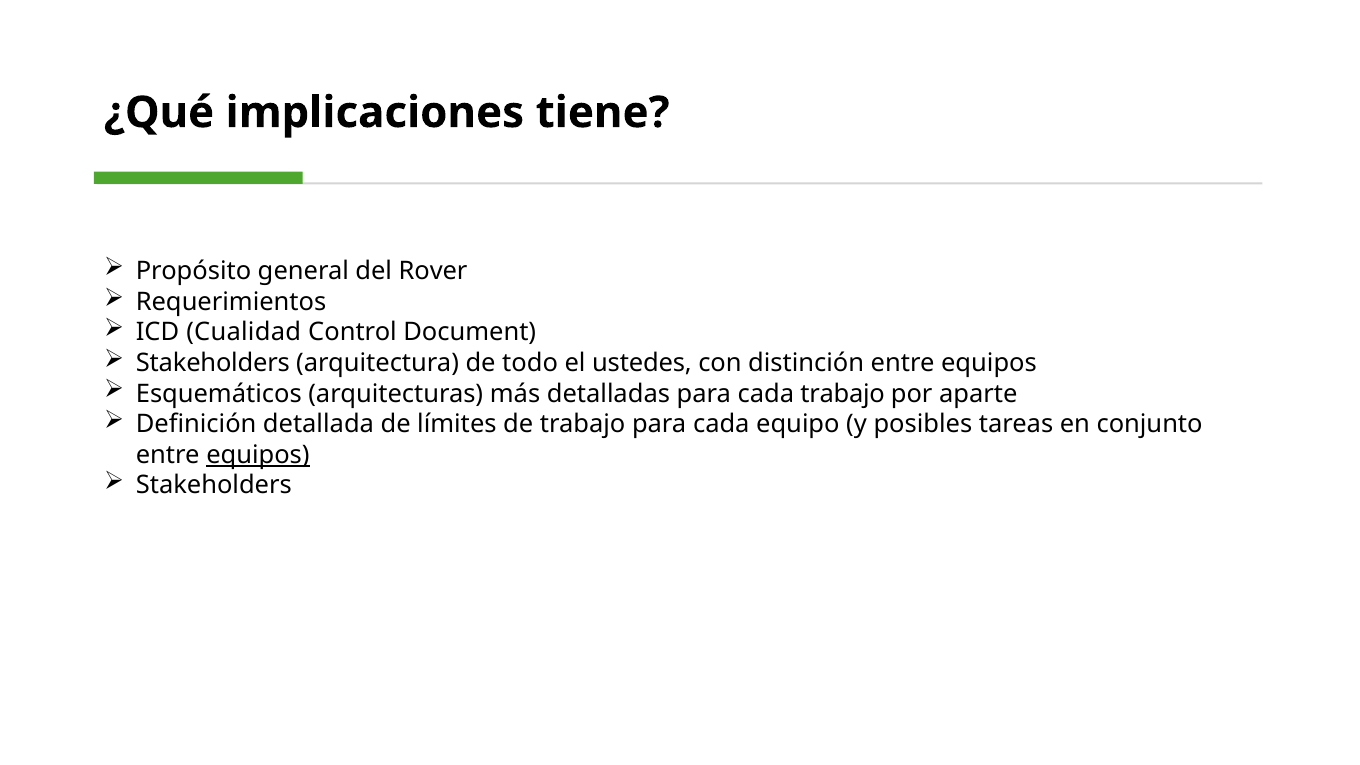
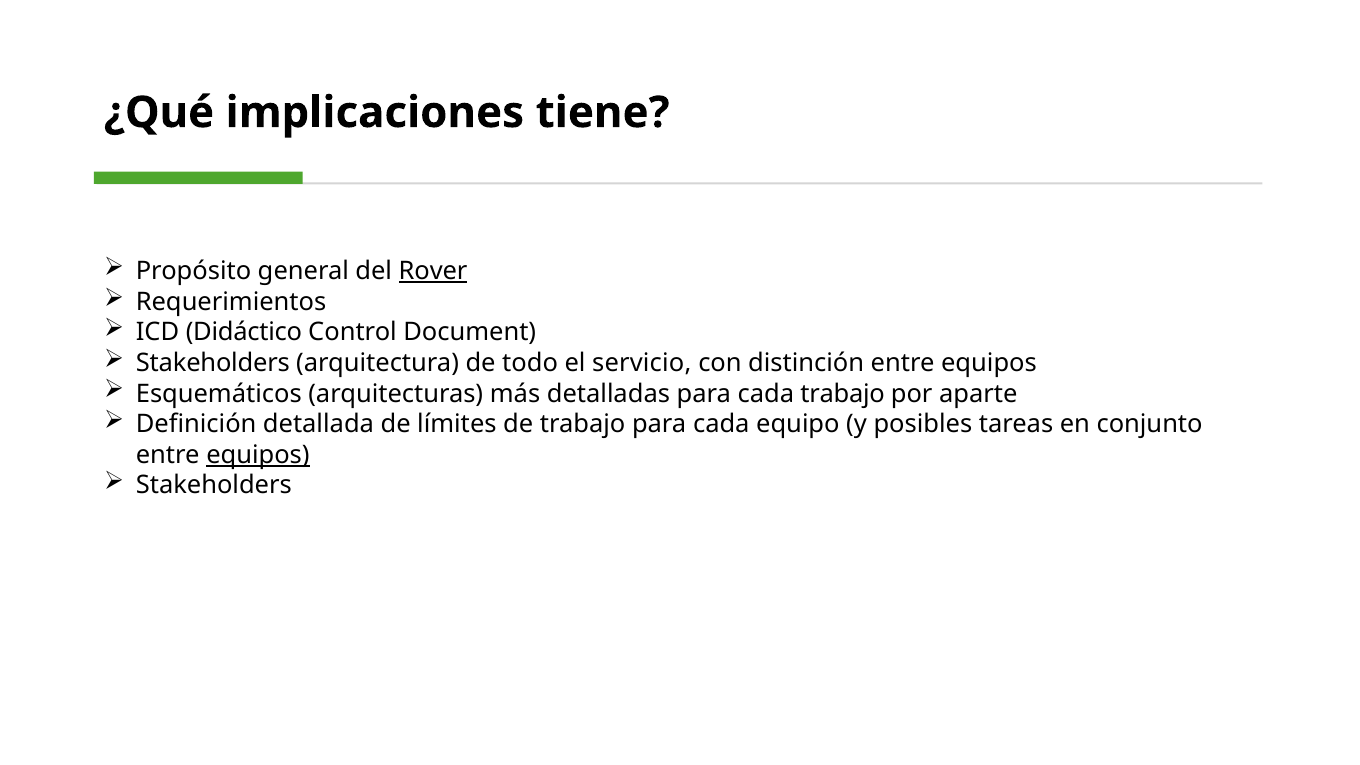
Rover underline: none -> present
Cualidad: Cualidad -> Didáctico
ustedes: ustedes -> servicio
